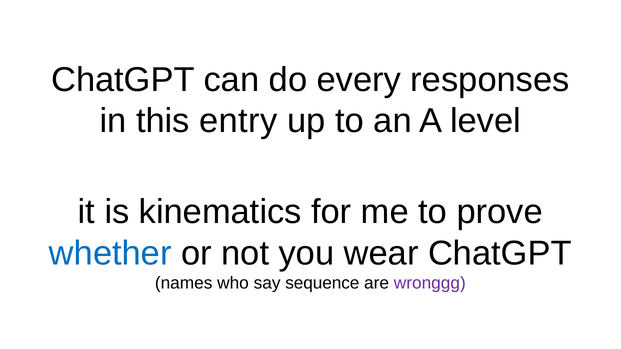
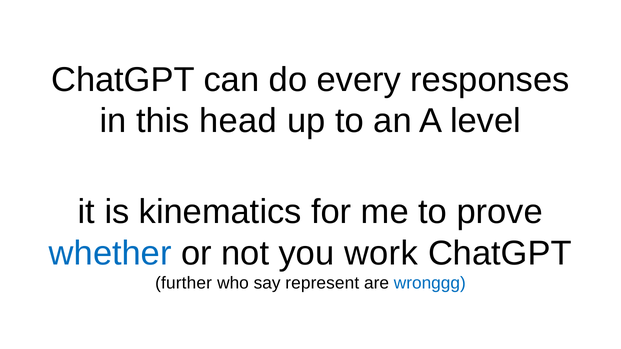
entry: entry -> head
wear: wear -> work
names: names -> further
sequence: sequence -> represent
wronggg colour: purple -> blue
